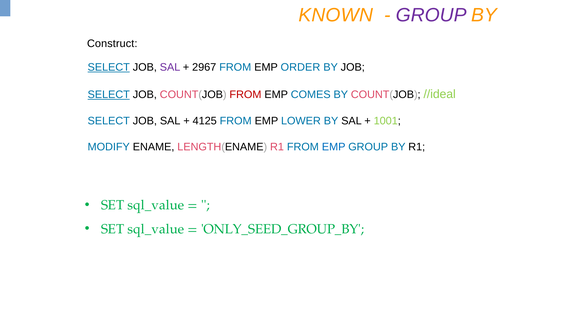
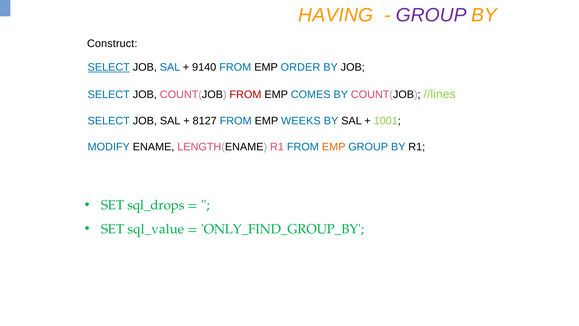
KNOWN: KNOWN -> HAVING
SAL at (170, 67) colour: purple -> blue
2967: 2967 -> 9140
SELECT at (109, 95) underline: present -> none
//ideal: //ideal -> //lines
4125: 4125 -> 8127
LOWER: LOWER -> WEEKS
EMP at (334, 147) colour: blue -> orange
sql_value at (156, 205): sql_value -> sql_drops
ONLY_SEED_GROUP_BY: ONLY_SEED_GROUP_BY -> ONLY_FIND_GROUP_BY
